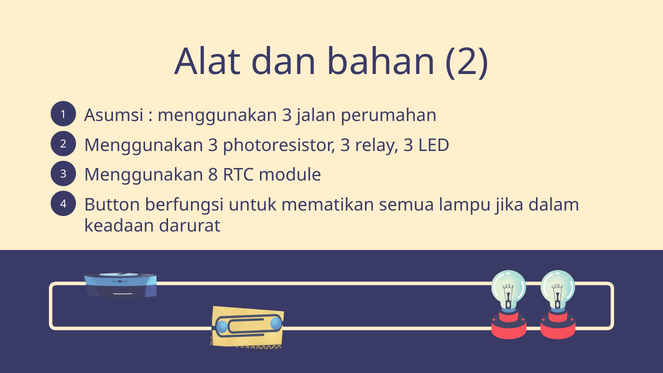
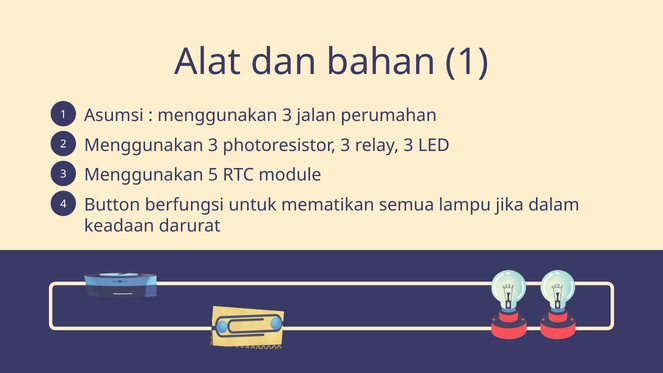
bahan 2: 2 -> 1
8: 8 -> 5
